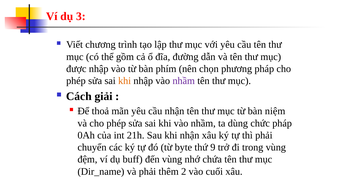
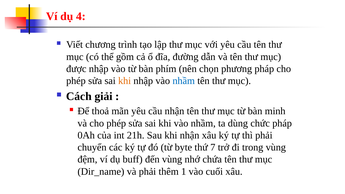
3: 3 -> 4
nhầm at (184, 81) colour: purple -> blue
niệm: niệm -> minh
9: 9 -> 7
2: 2 -> 1
